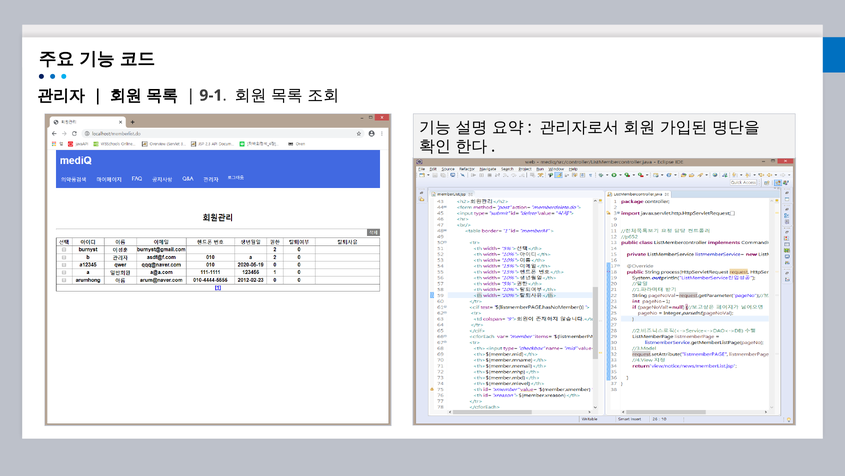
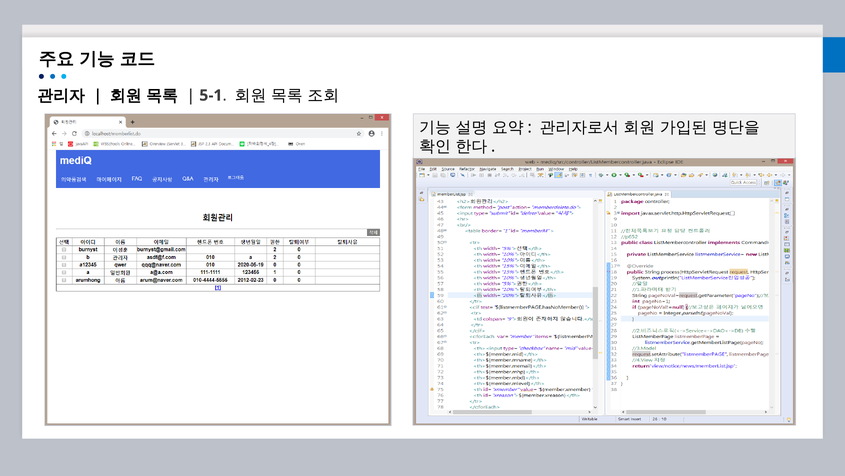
9-1: 9-1 -> 5-1
